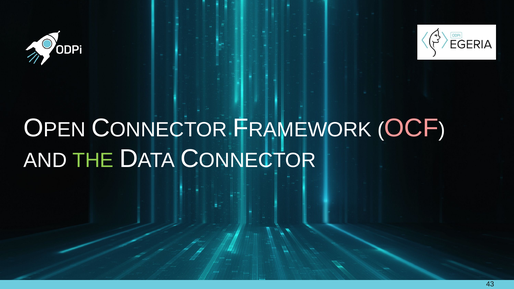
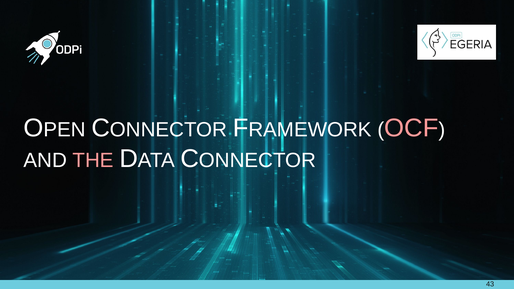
THE colour: light green -> pink
